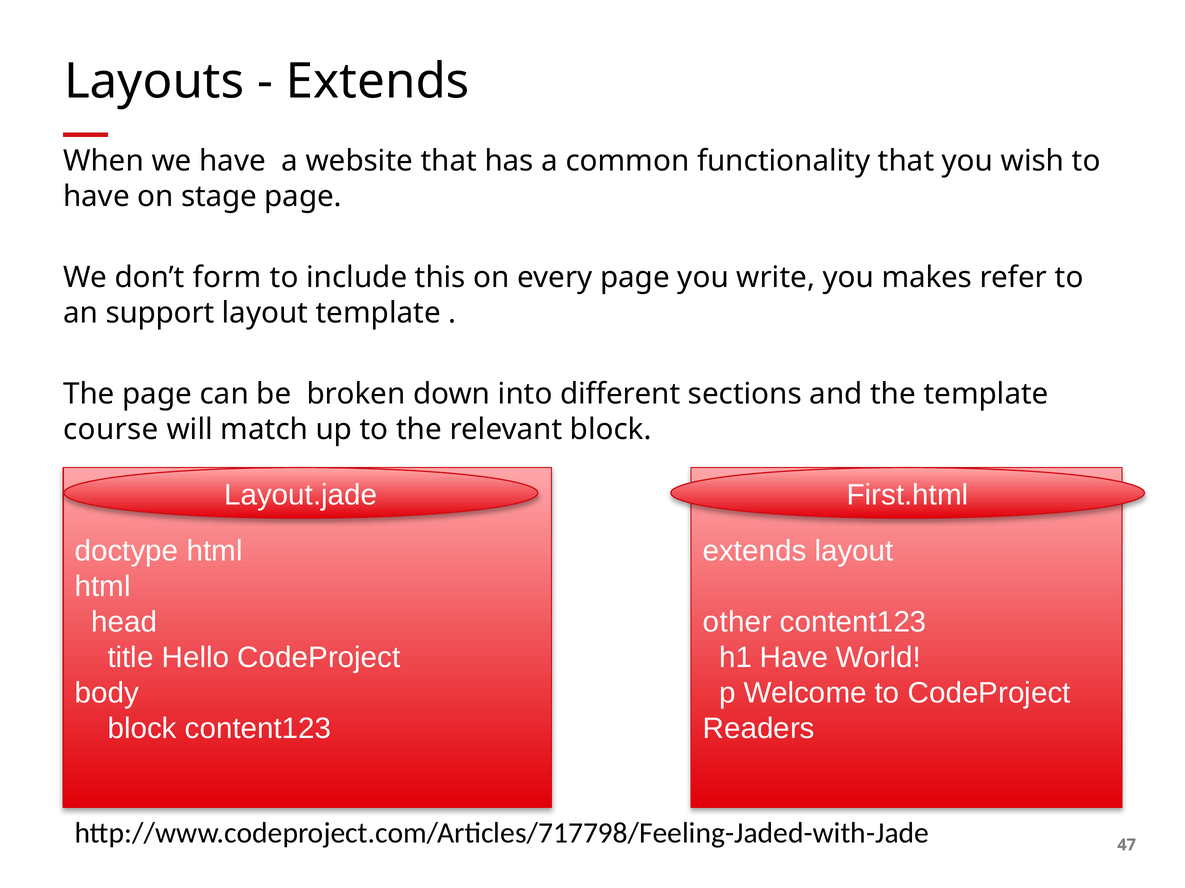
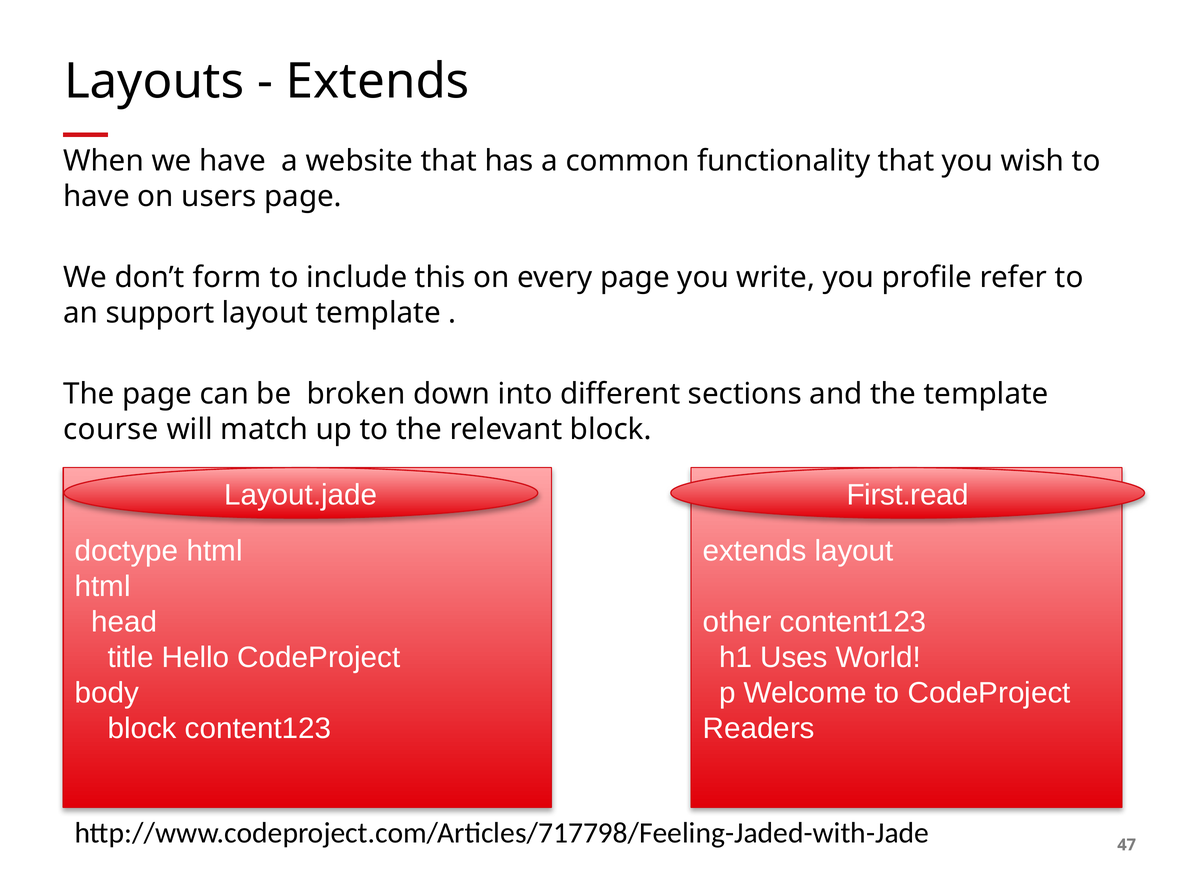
stage: stage -> users
makes: makes -> profile
First.html: First.html -> First.read
h1 Have: Have -> Uses
